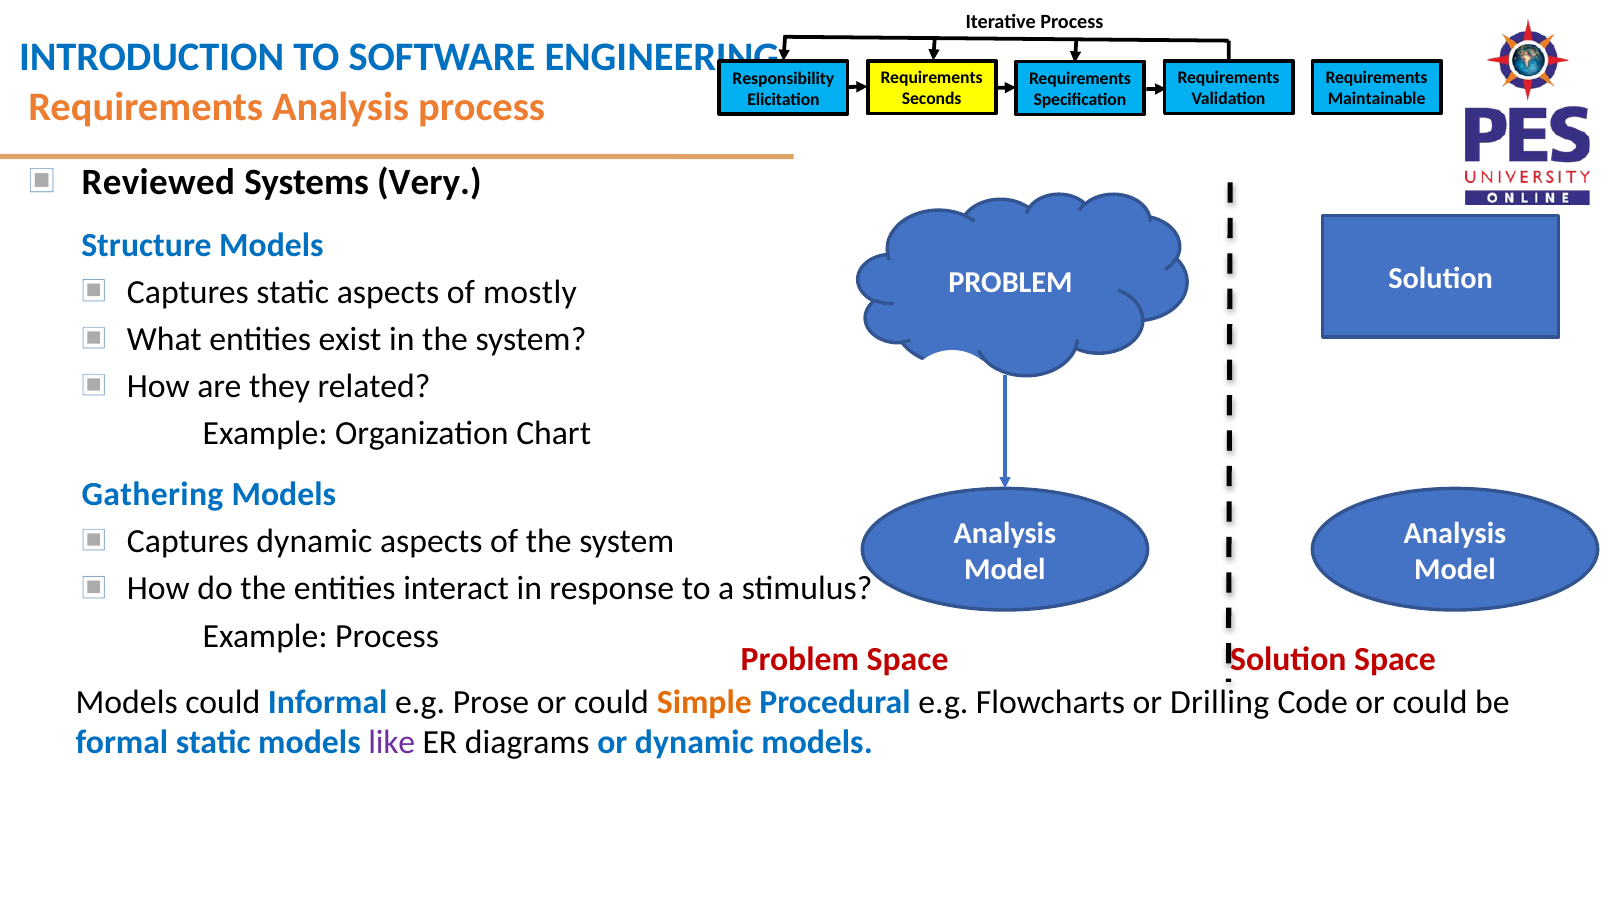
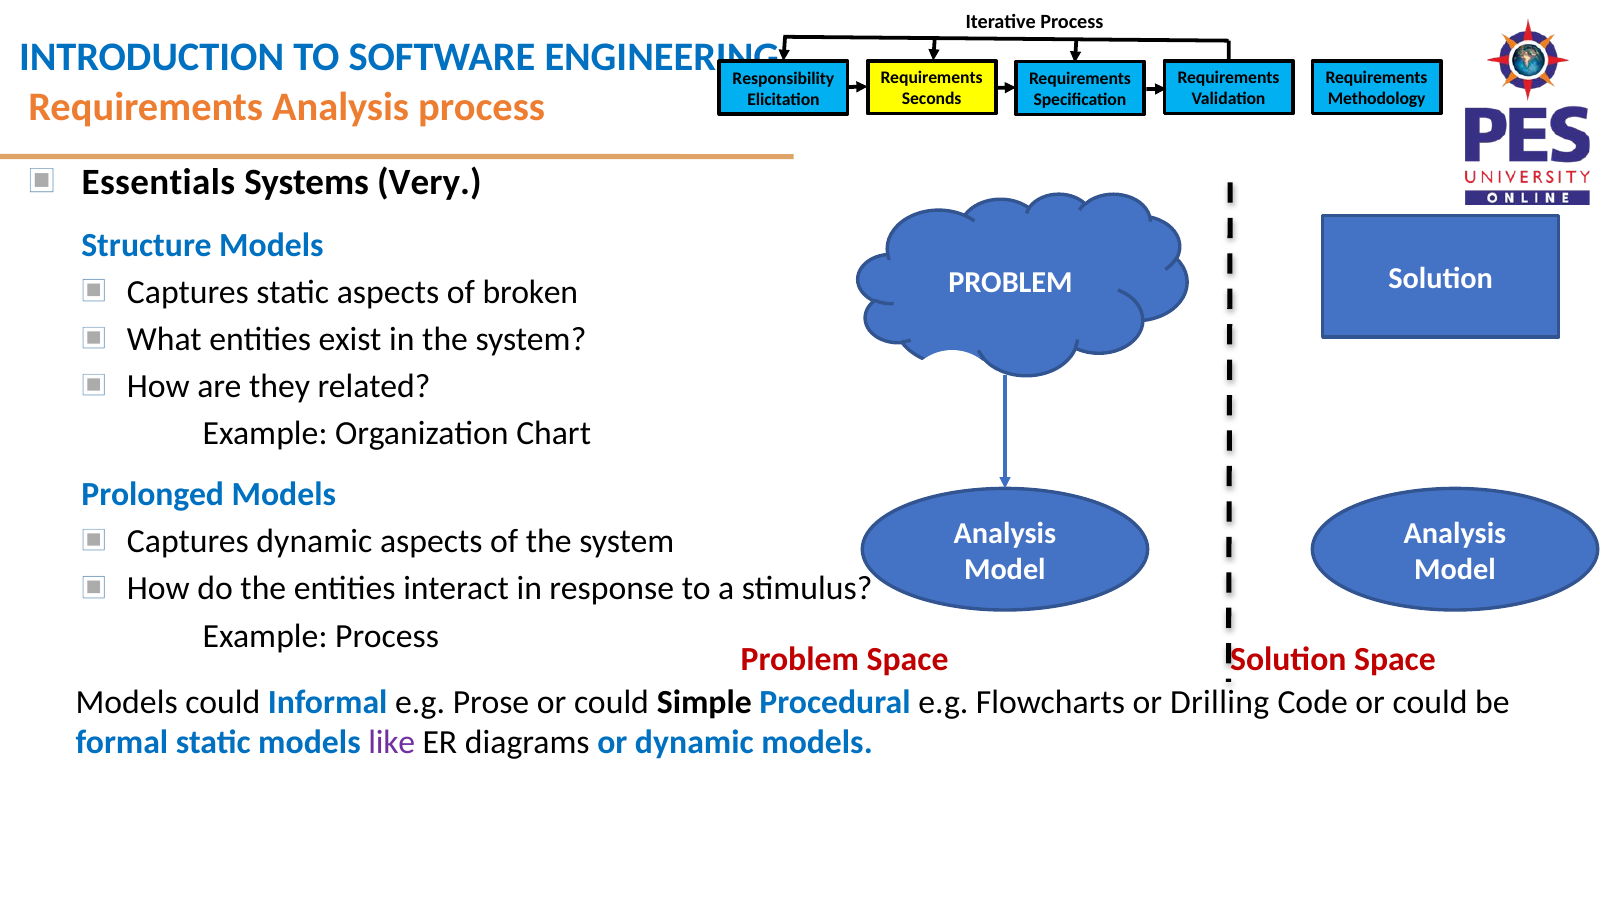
Maintainable: Maintainable -> Methodology
Reviewed: Reviewed -> Essentials
mostly: mostly -> broken
Gathering: Gathering -> Prolonged
Simple colour: orange -> black
